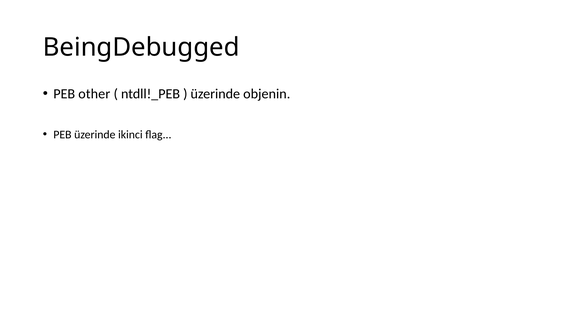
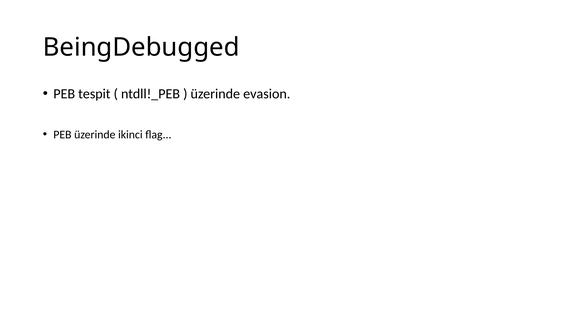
other: other -> tespit
objenin: objenin -> evasion
